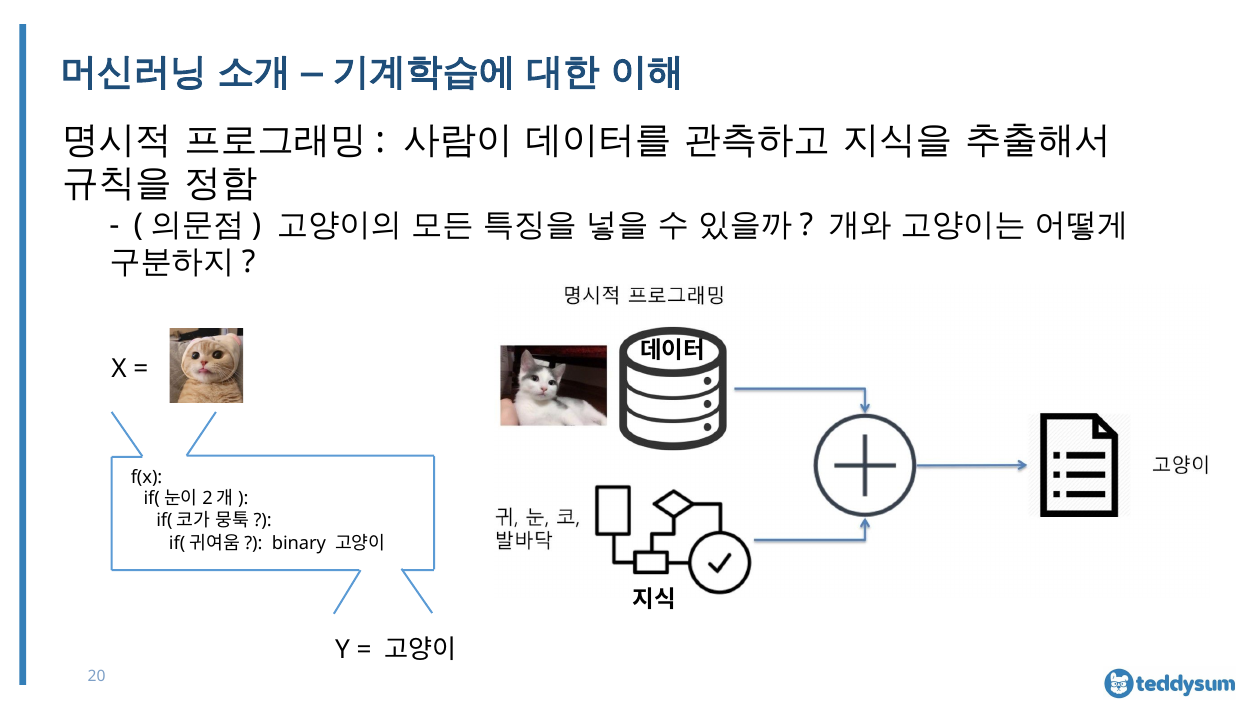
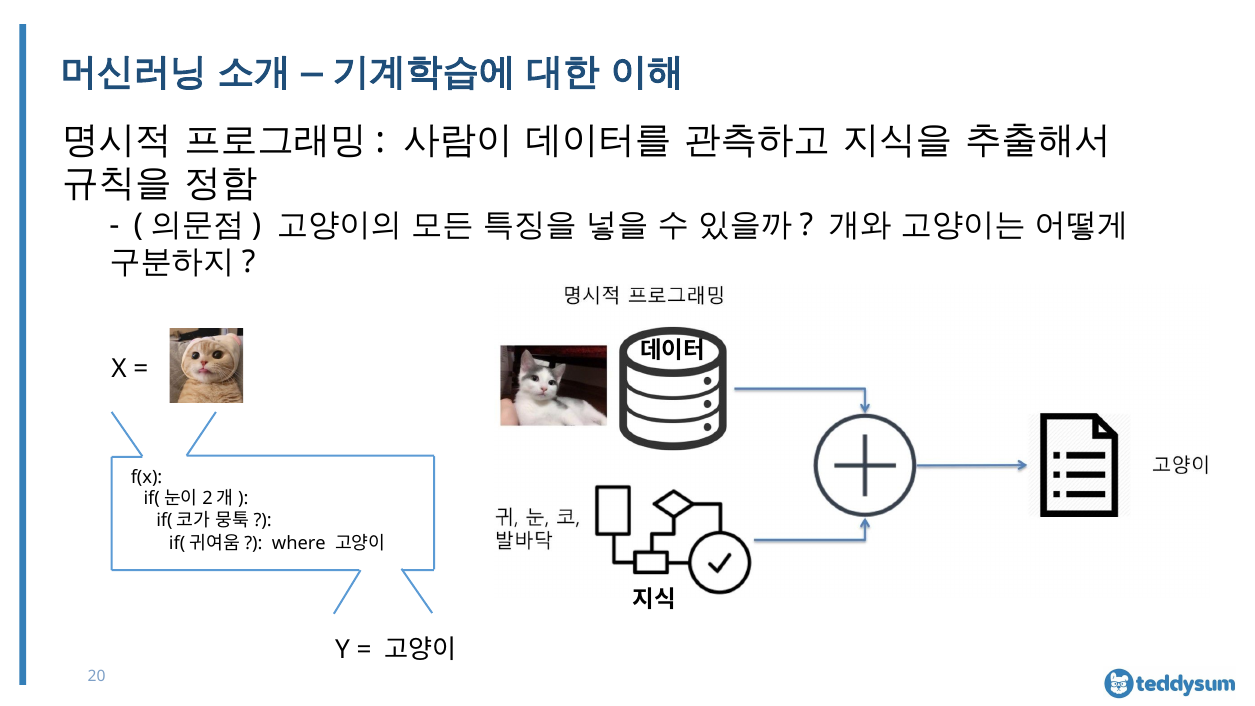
binary: binary -> where
